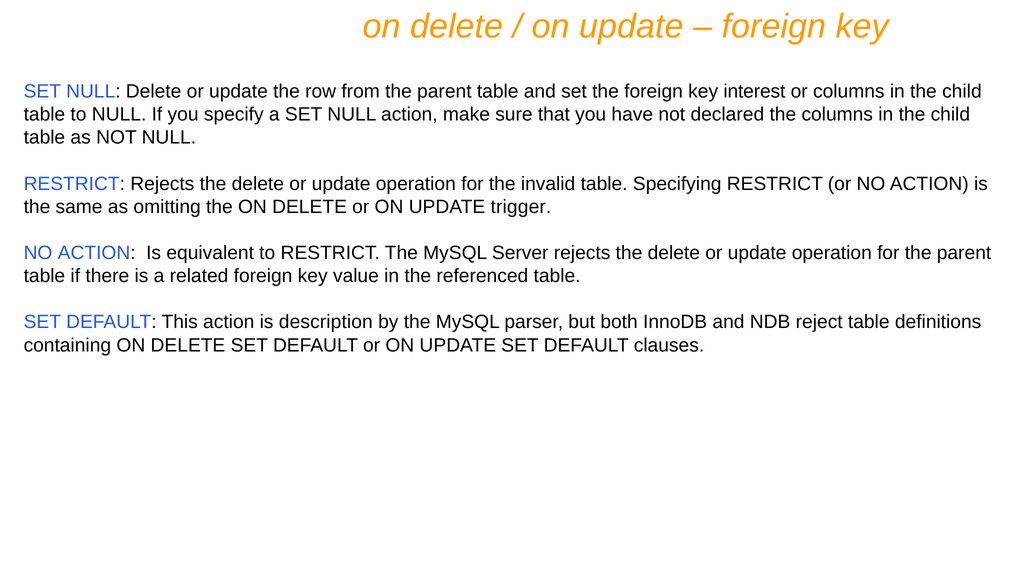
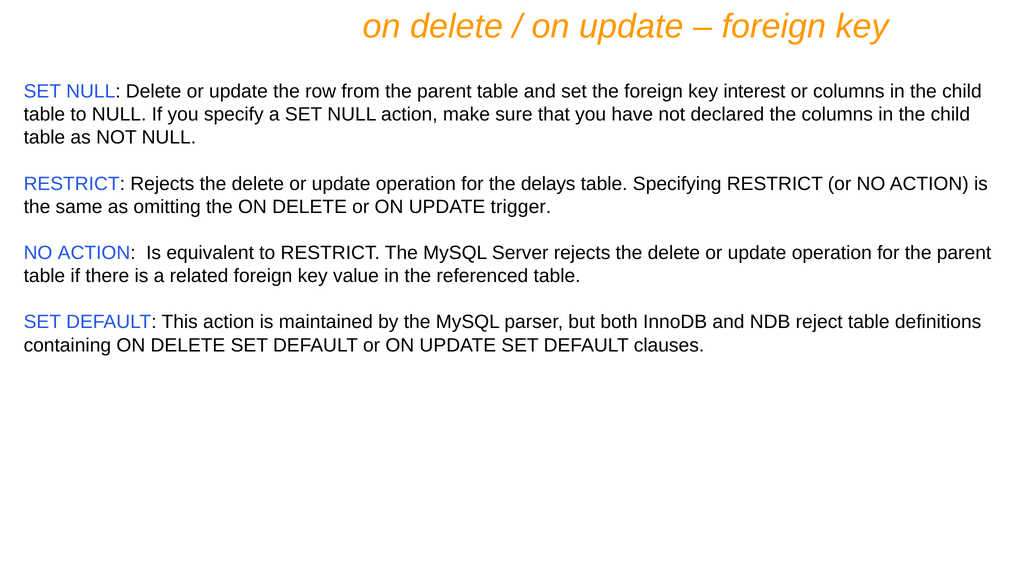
invalid: invalid -> delays
description: description -> maintained
